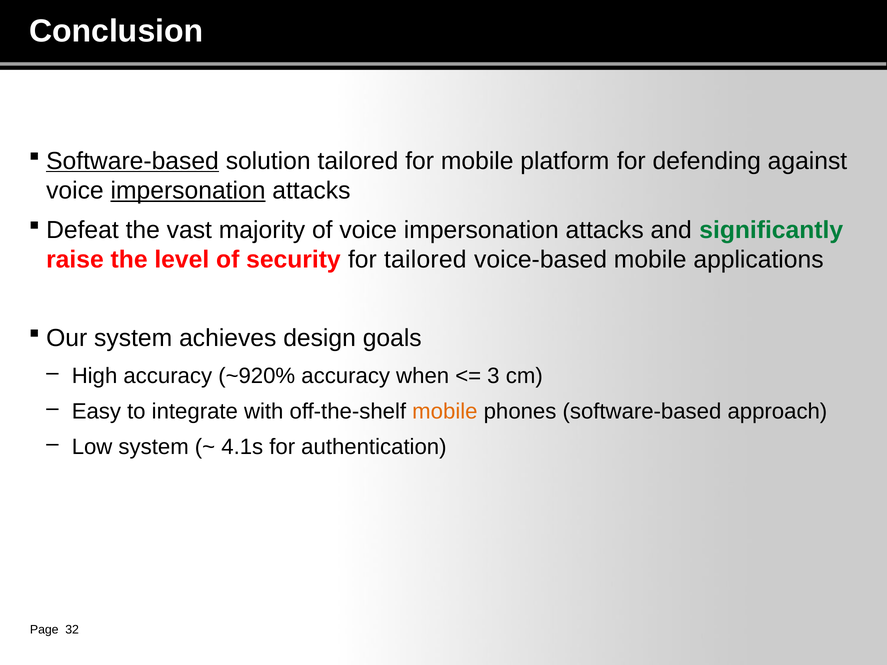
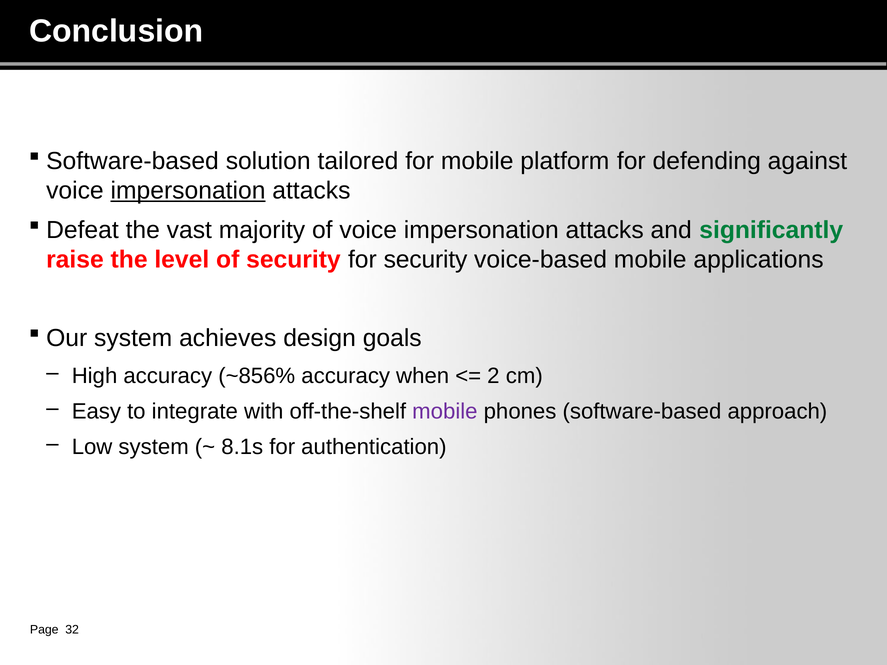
Software-based at (133, 161) underline: present -> none
for tailored: tailored -> security
~920%: ~920% -> ~856%
3: 3 -> 2
mobile at (445, 412) colour: orange -> purple
4.1s: 4.1s -> 8.1s
